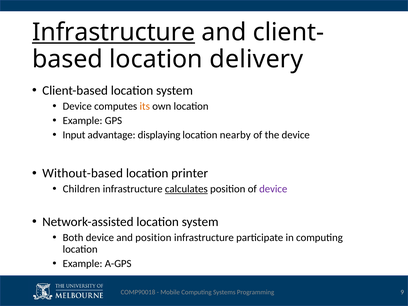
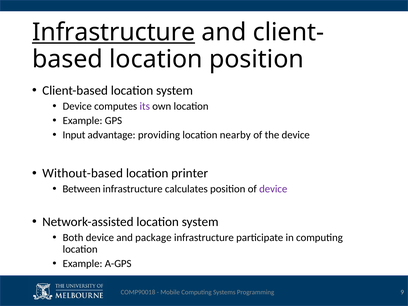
location delivery: delivery -> position
its colour: orange -> purple
displaying: displaying -> providing
Children: Children -> Between
calculates underline: present -> none
and position: position -> package
